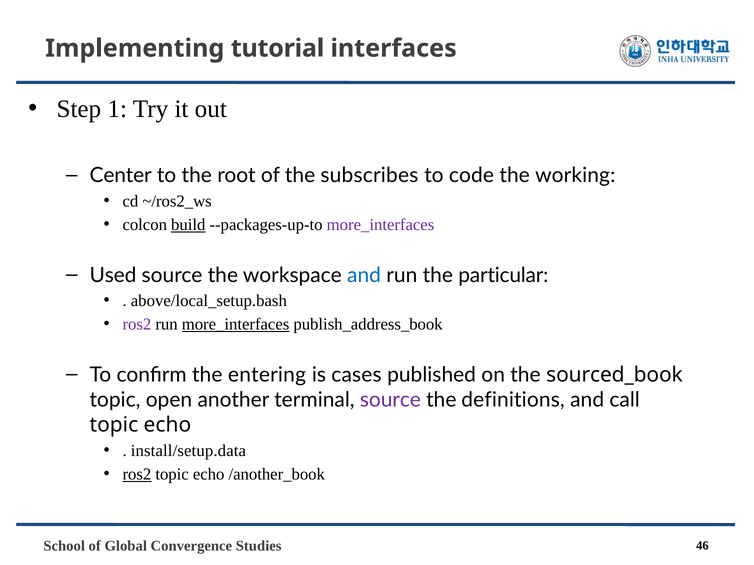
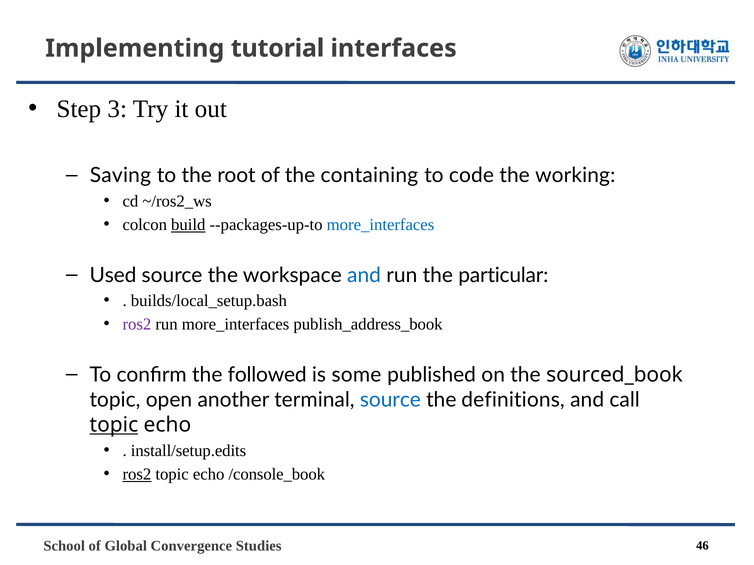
1: 1 -> 3
Center: Center -> Saving
subscribes: subscribes -> containing
more_interfaces at (380, 225) colour: purple -> blue
above/local_setup.bash: above/local_setup.bash -> builds/local_setup.bash
more_interfaces at (236, 325) underline: present -> none
entering: entering -> followed
cases: cases -> some
source at (390, 400) colour: purple -> blue
topic at (114, 425) underline: none -> present
install/setup.data: install/setup.data -> install/setup.edits
/another_book: /another_book -> /console_book
